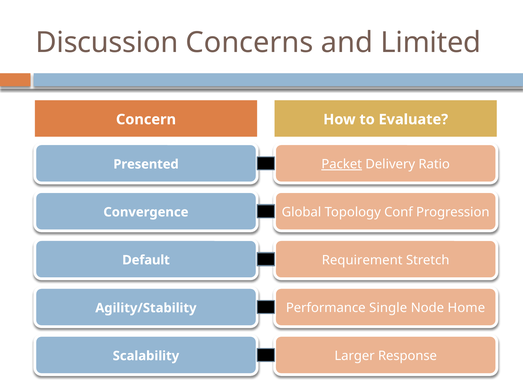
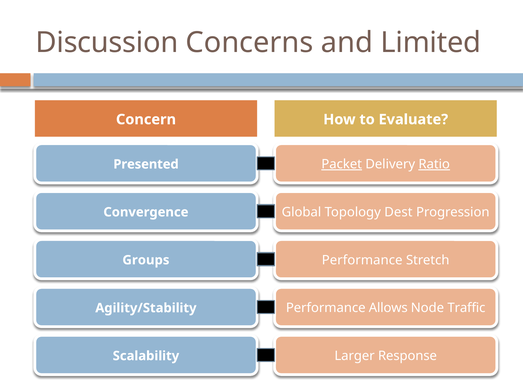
Ratio underline: none -> present
Conf: Conf -> Dest
Requirement at (362, 260): Requirement -> Performance
Default: Default -> Groups
Single: Single -> Allows
Home: Home -> Traffic
